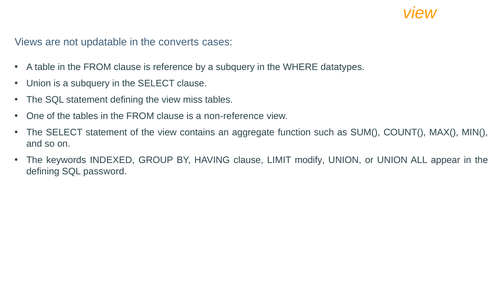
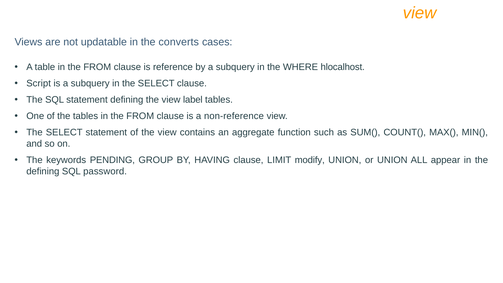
datatypes: datatypes -> hlocalhost
Union at (39, 83): Union -> Script
miss: miss -> label
INDEXED: INDEXED -> PENDING
